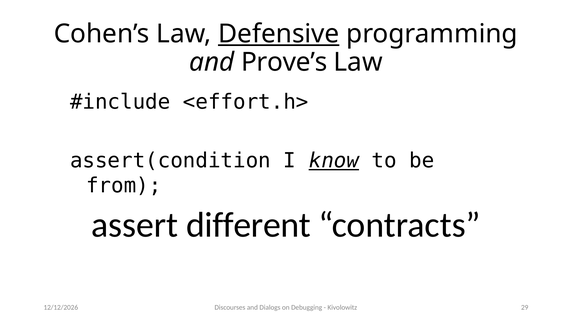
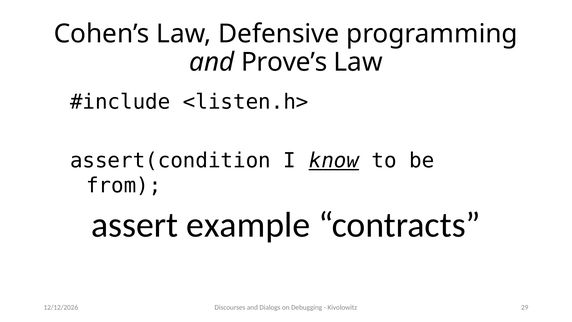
Defensive underline: present -> none
<effort.h>: <effort.h> -> <listen.h>
different: different -> example
